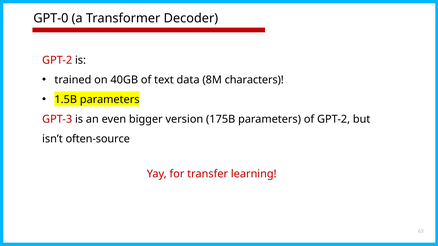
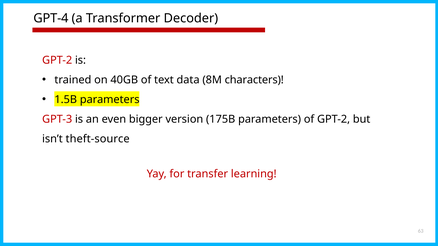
GPT-0: GPT-0 -> GPT-4
often-source: often-source -> theft-source
